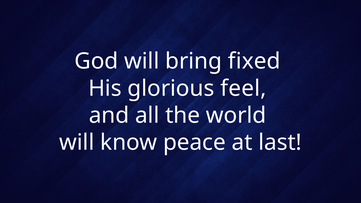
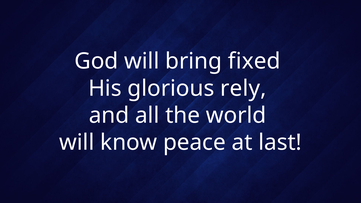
feel: feel -> rely
